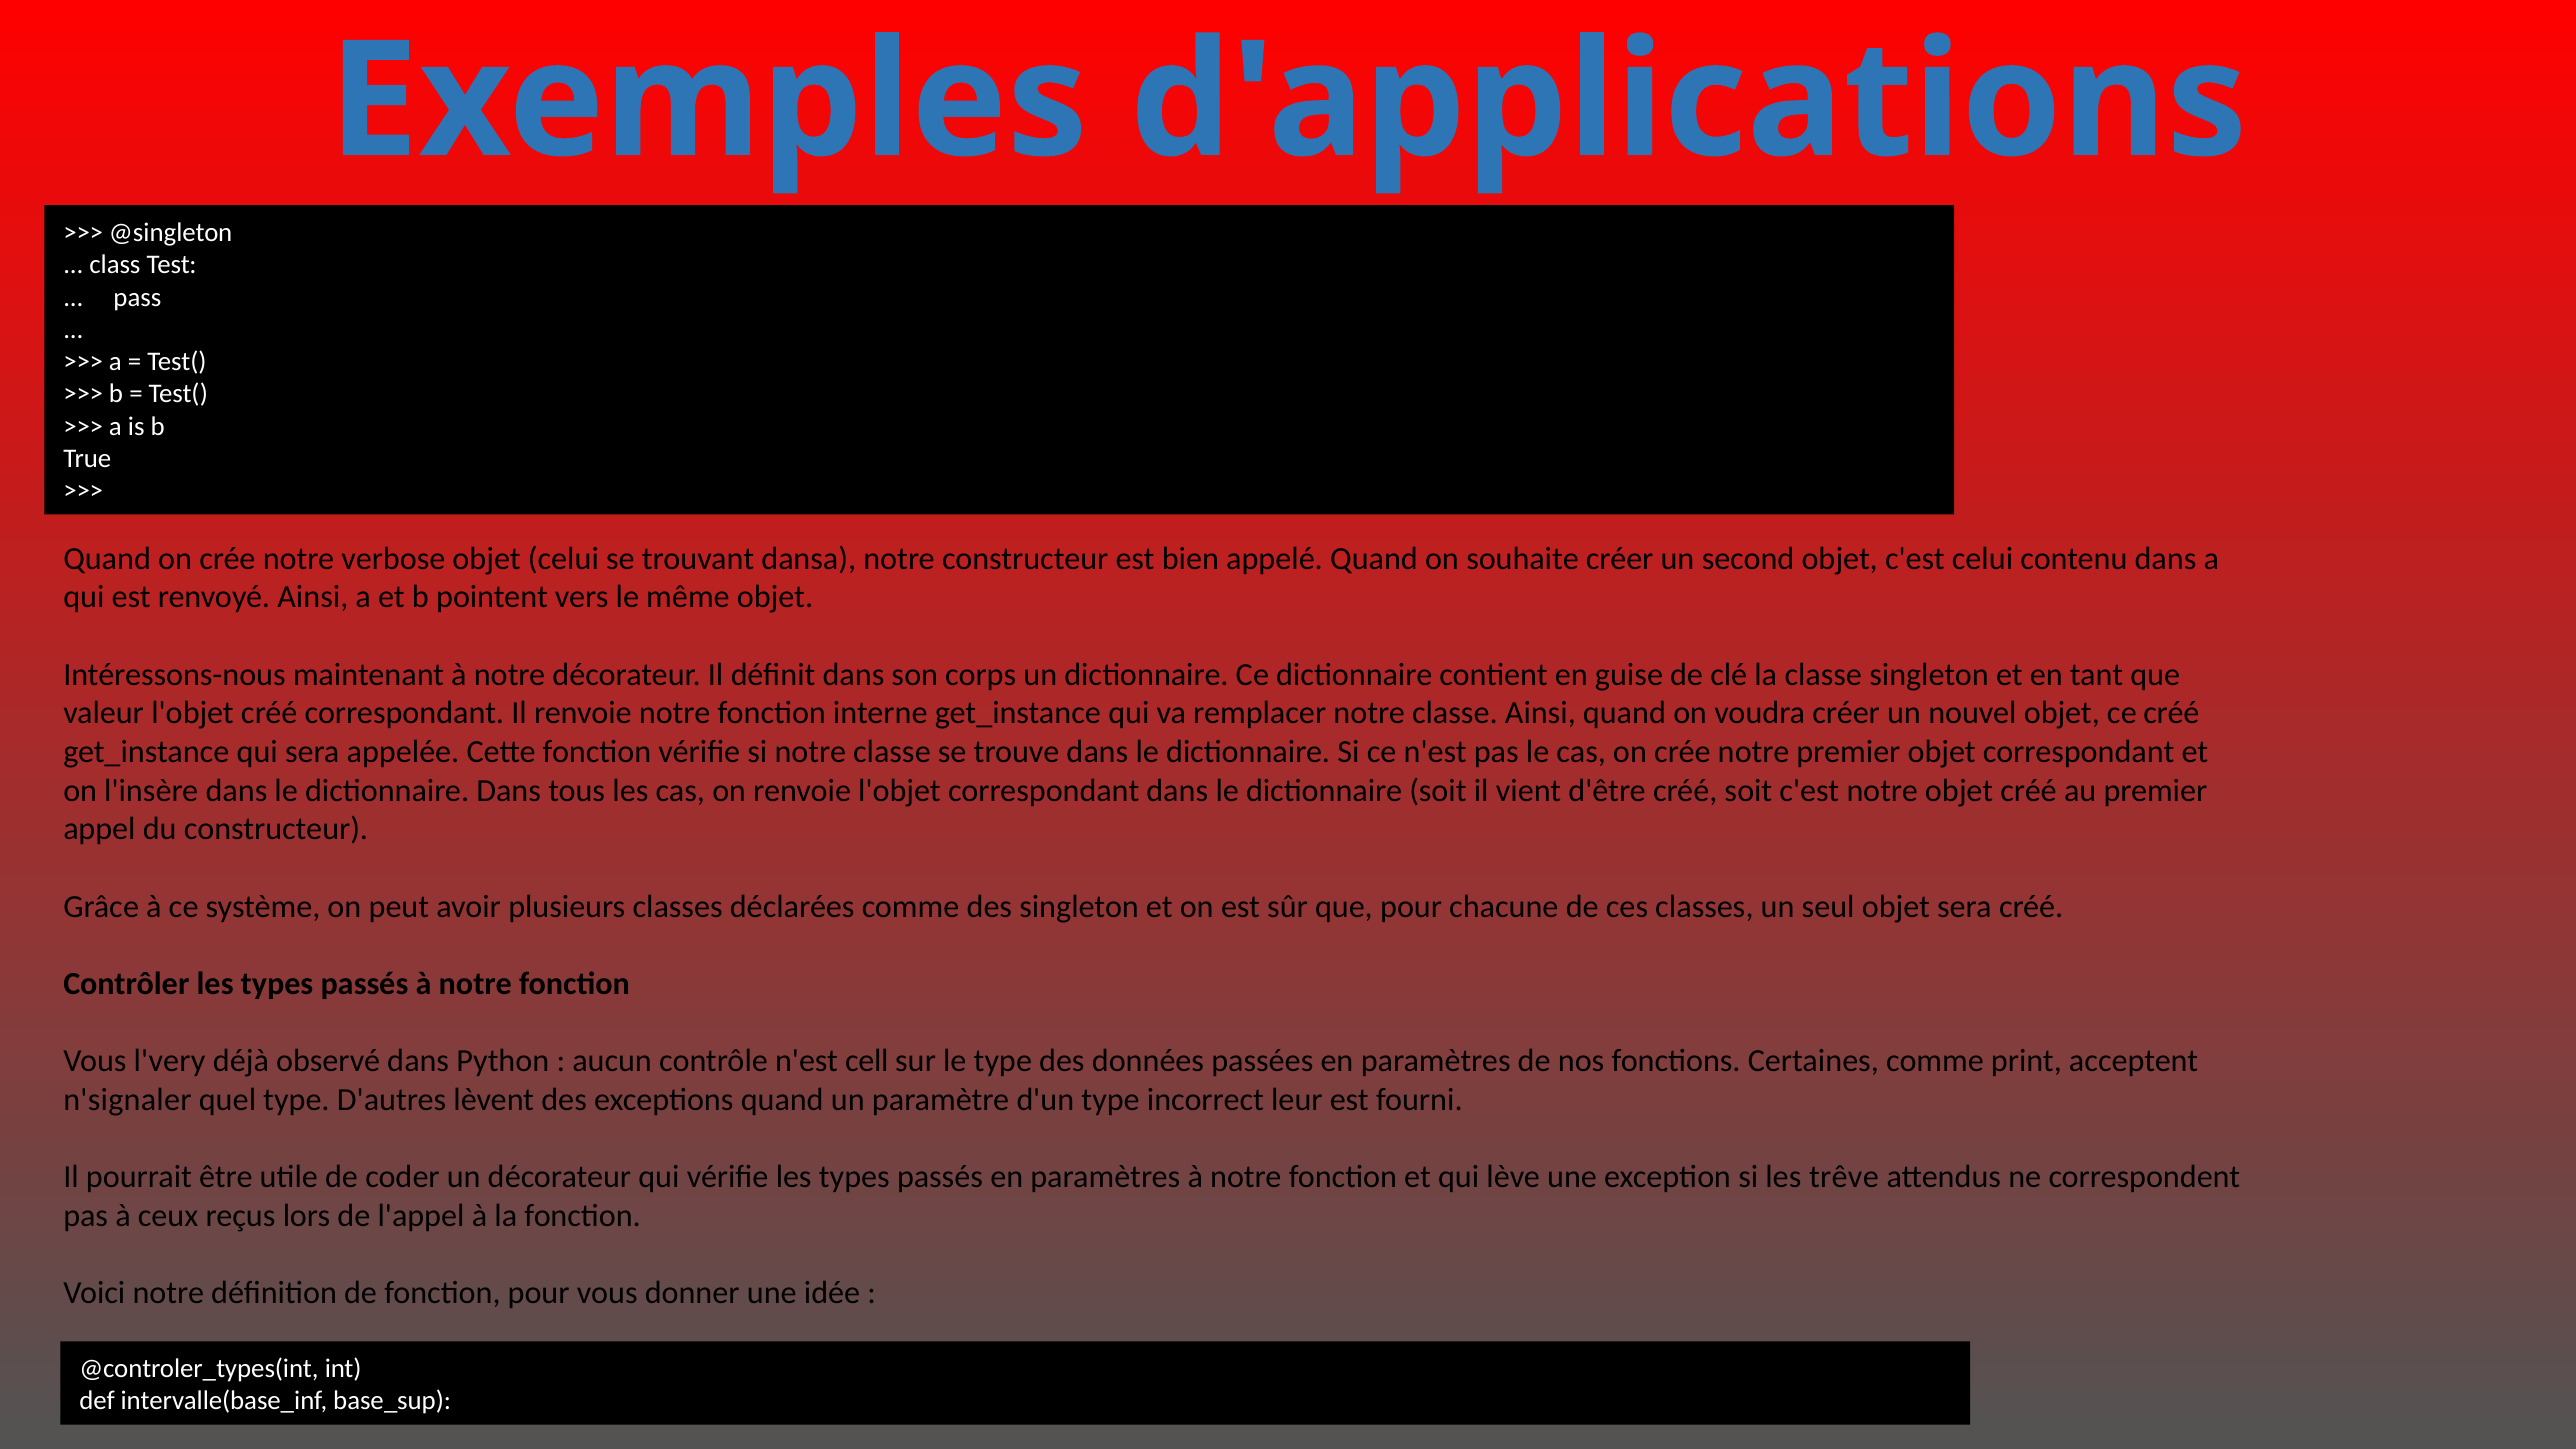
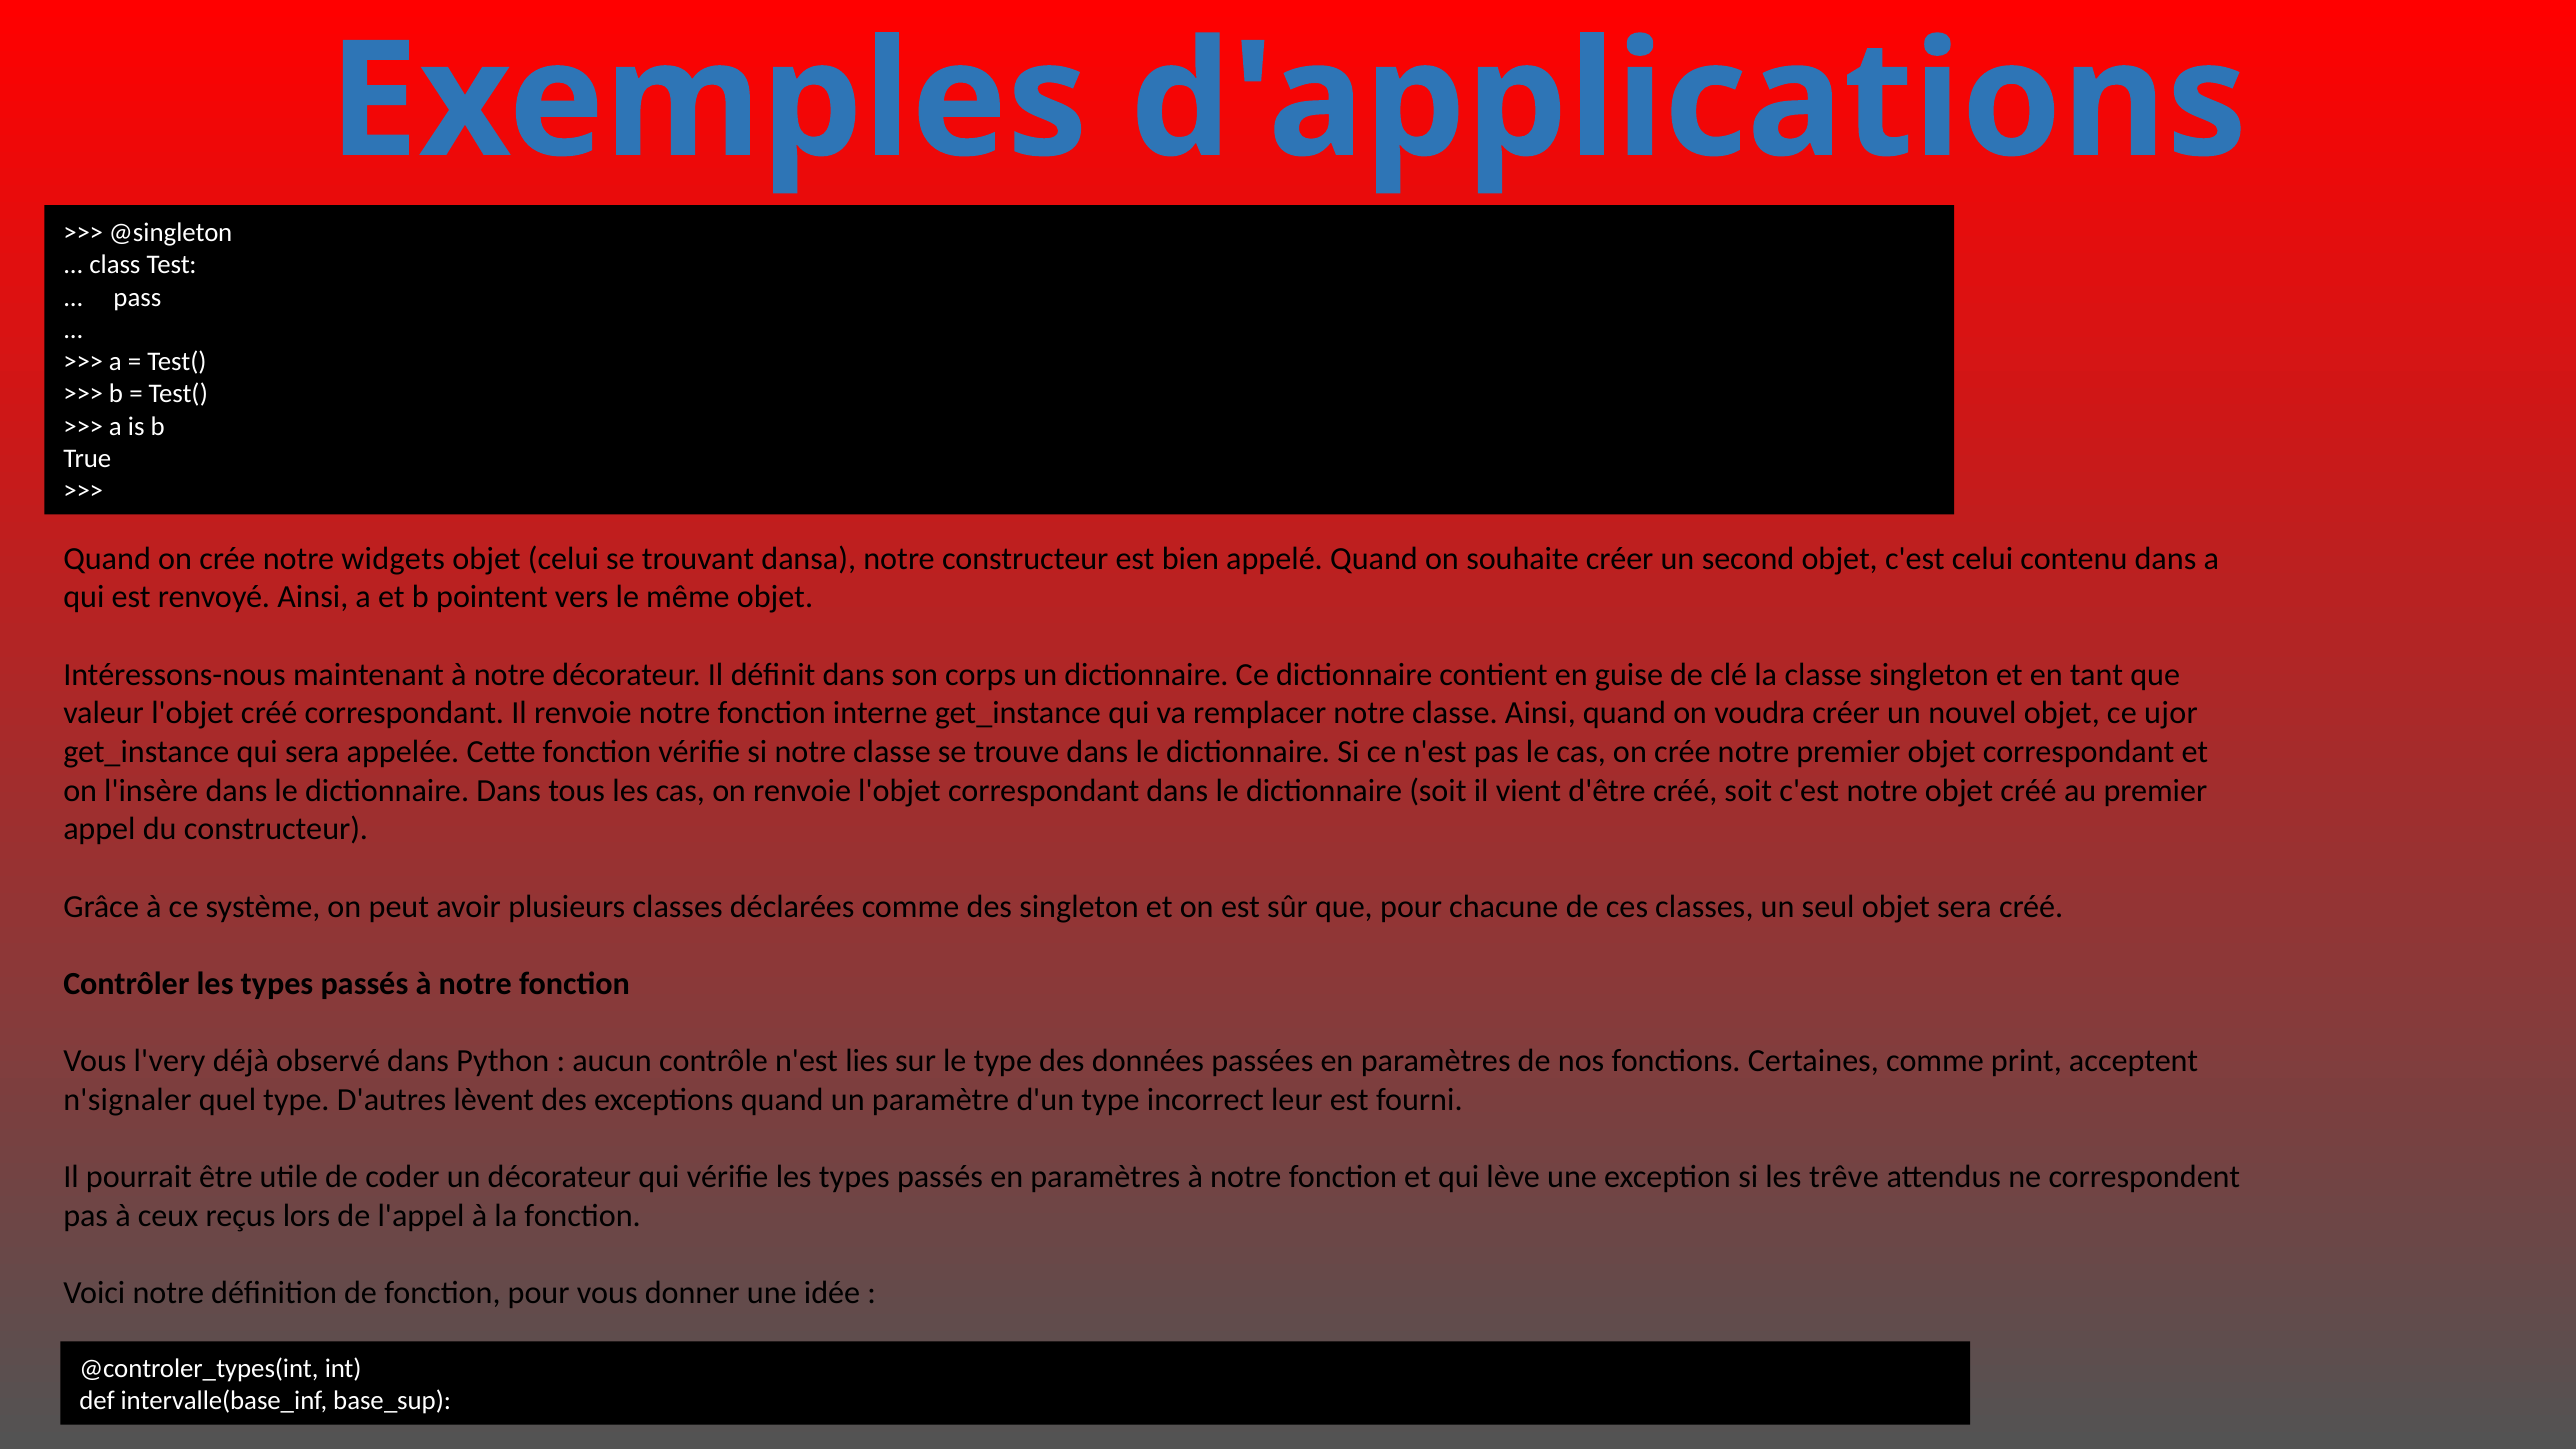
verbose: verbose -> widgets
ce créé: créé -> ujor
cell: cell -> lies
